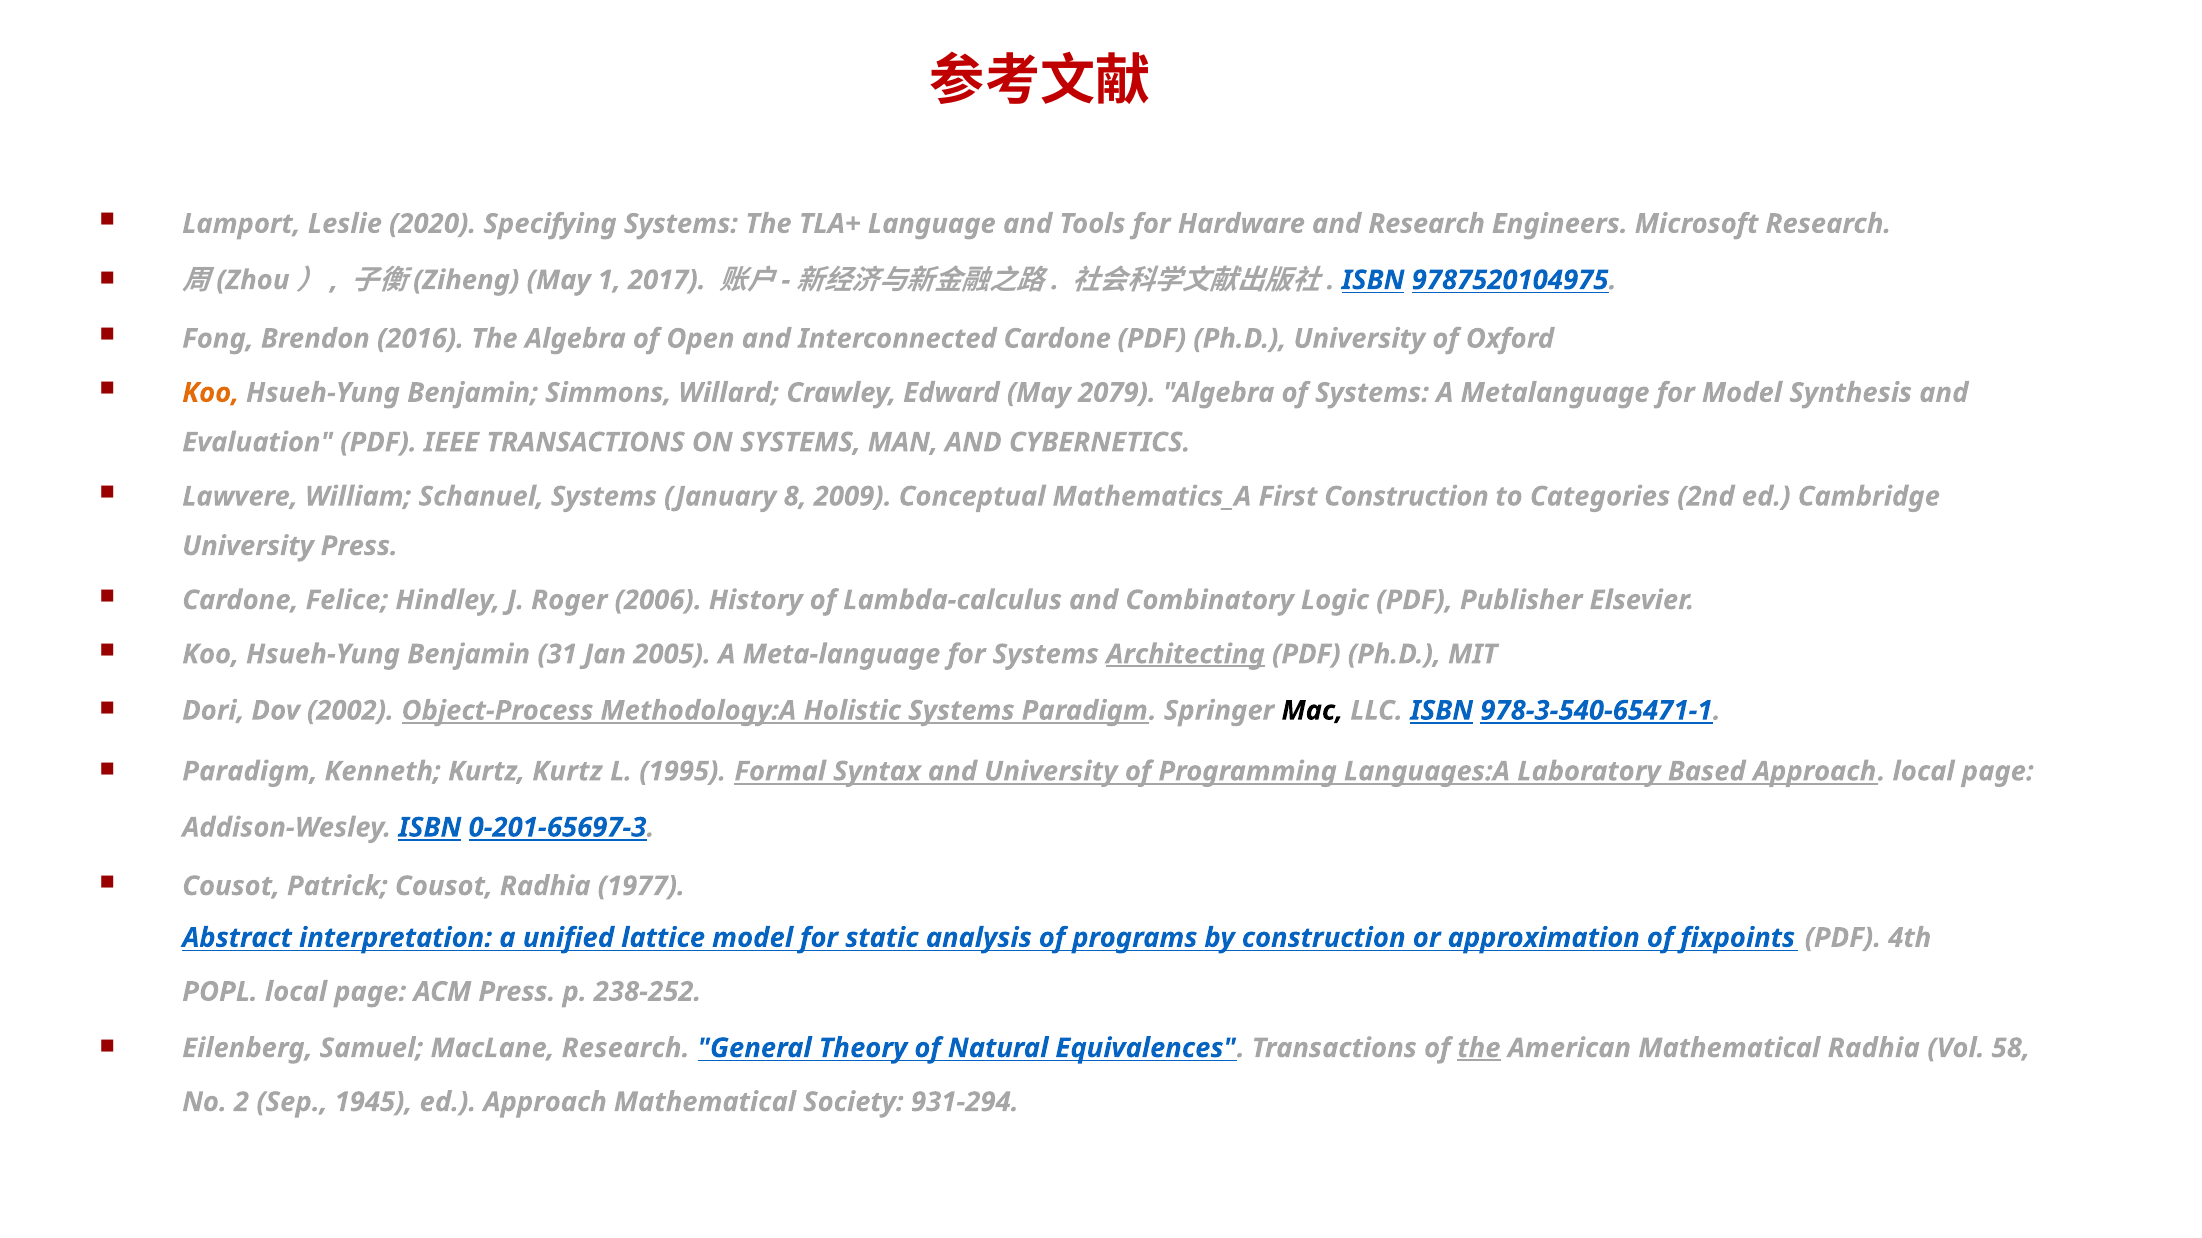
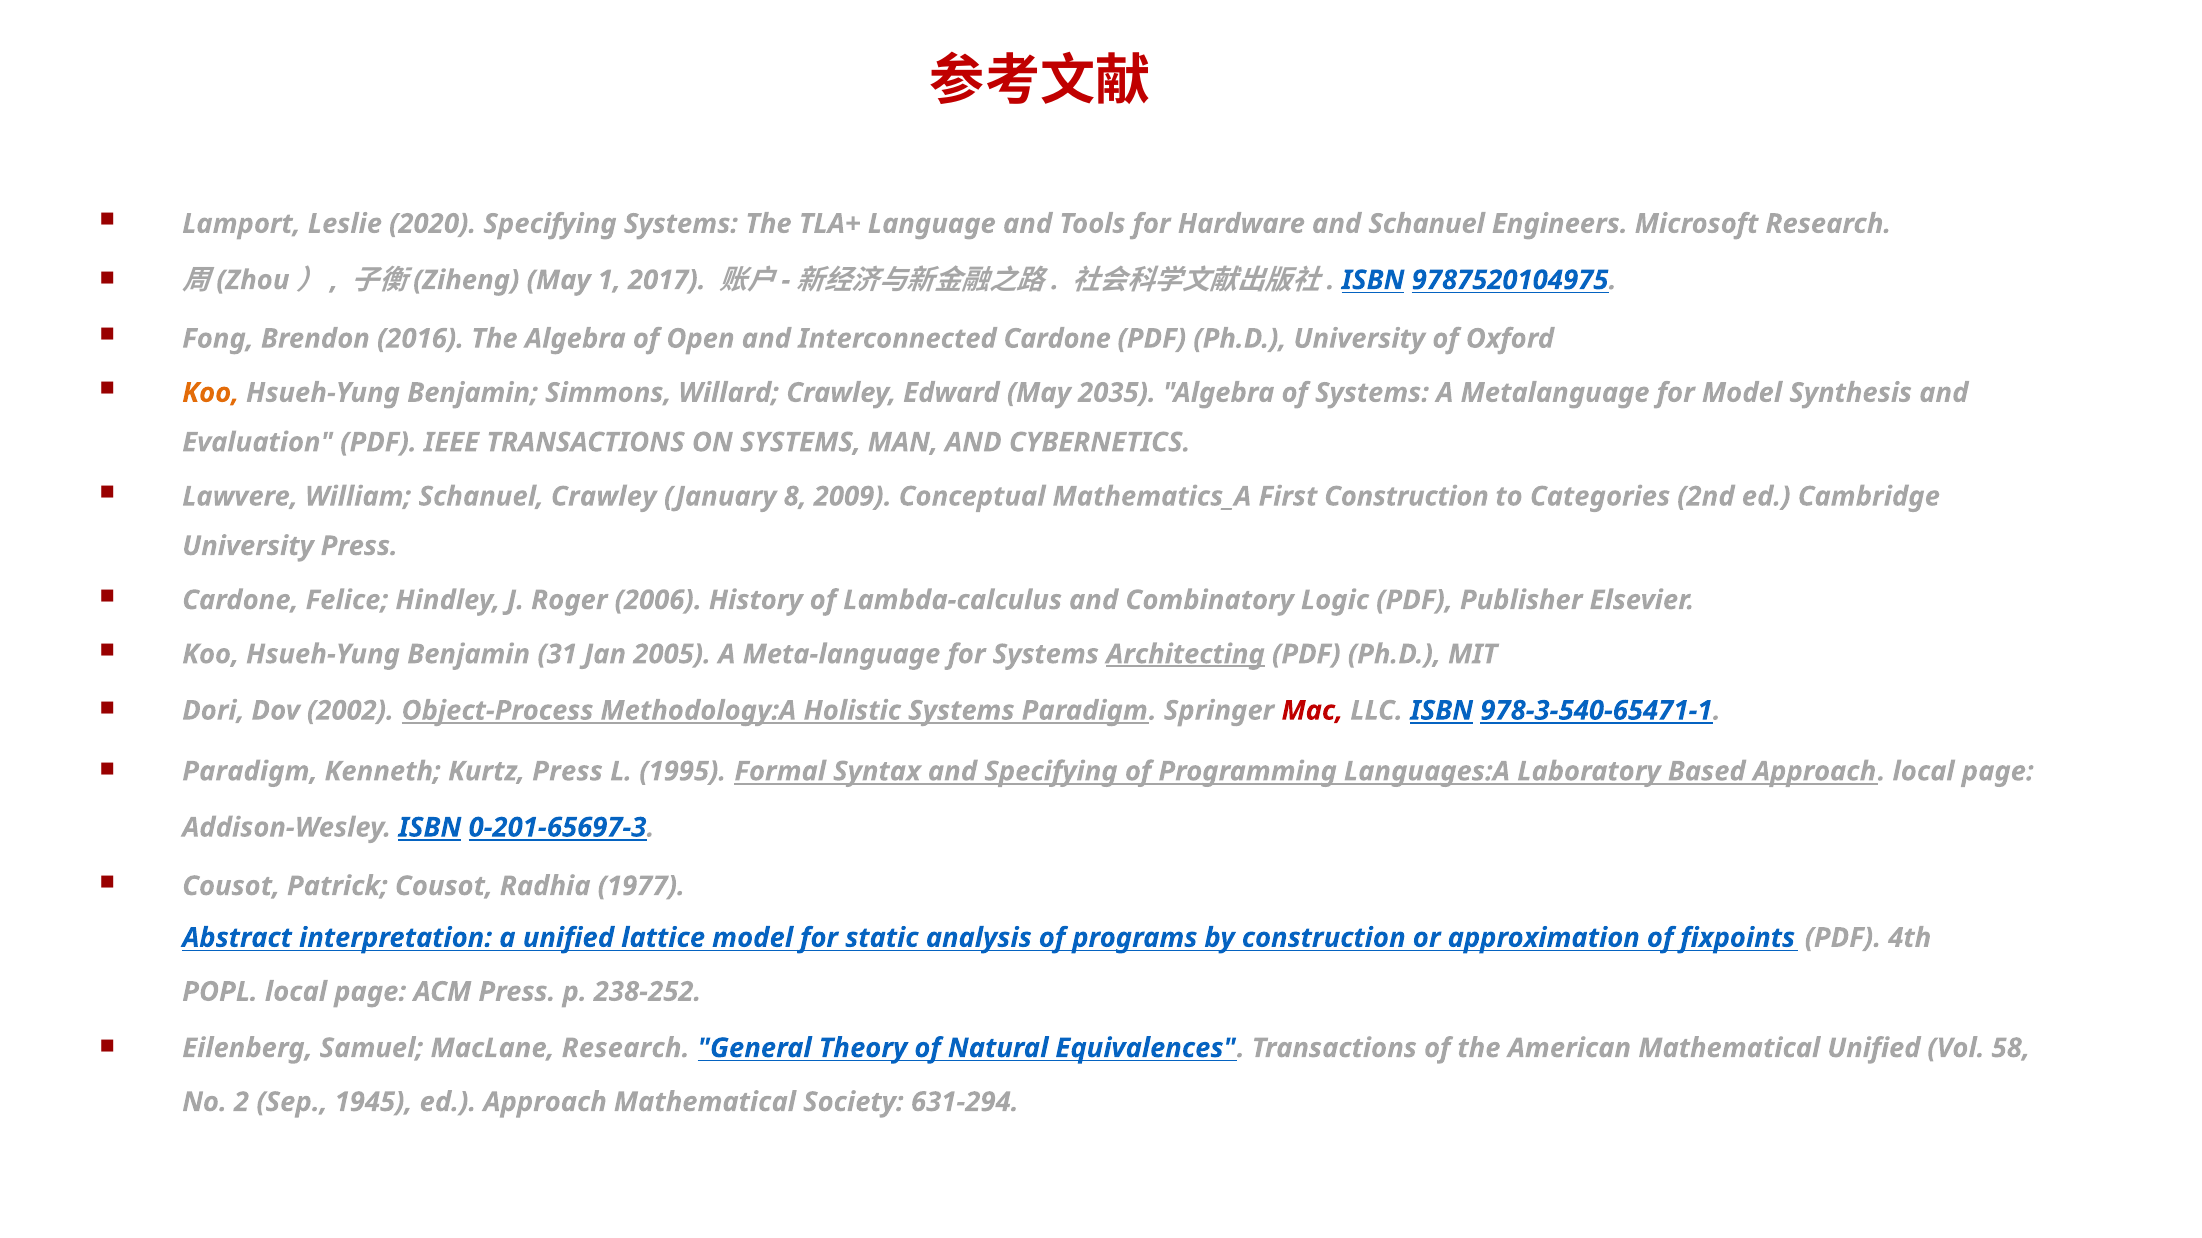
and Research: Research -> Schanuel
2079: 2079 -> 2035
Schanuel Systems: Systems -> Crawley
Mac colour: black -> red
Kurtz Kurtz: Kurtz -> Press
and University: University -> Specifying
the at (1479, 1048) underline: present -> none
Mathematical Radhia: Radhia -> Unified
931-294: 931-294 -> 631-294
